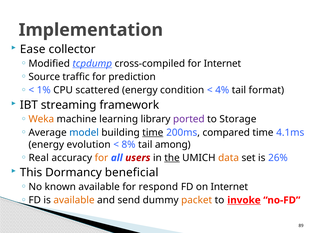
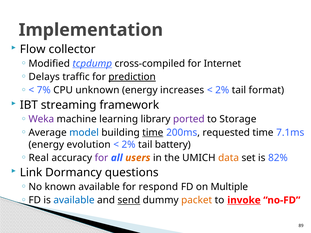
Ease: Ease -> Flow
Source: Source -> Delays
prediction underline: none -> present
1%: 1% -> 7%
scattered: scattered -> unknown
condition: condition -> increases
4% at (222, 90): 4% -> 2%
Weka colour: orange -> purple
compared: compared -> requested
4.1ms: 4.1ms -> 7.1ms
8% at (129, 145): 8% -> 2%
among: among -> battery
for at (101, 158) colour: orange -> purple
users colour: red -> orange
the underline: present -> none
26%: 26% -> 82%
This: This -> Link
beneficial: beneficial -> questions
on Internet: Internet -> Multiple
available at (74, 200) colour: orange -> blue
send underline: none -> present
